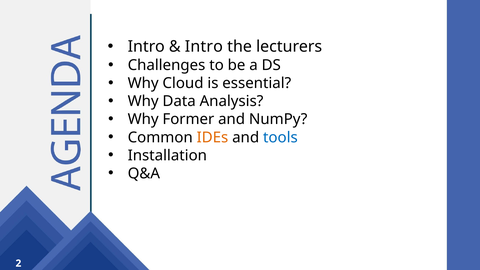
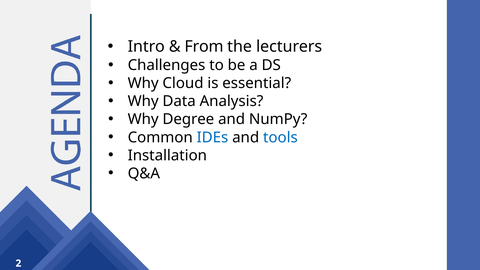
Intro at (204, 47): Intro -> From
Former: Former -> Degree
IDEs colour: orange -> blue
